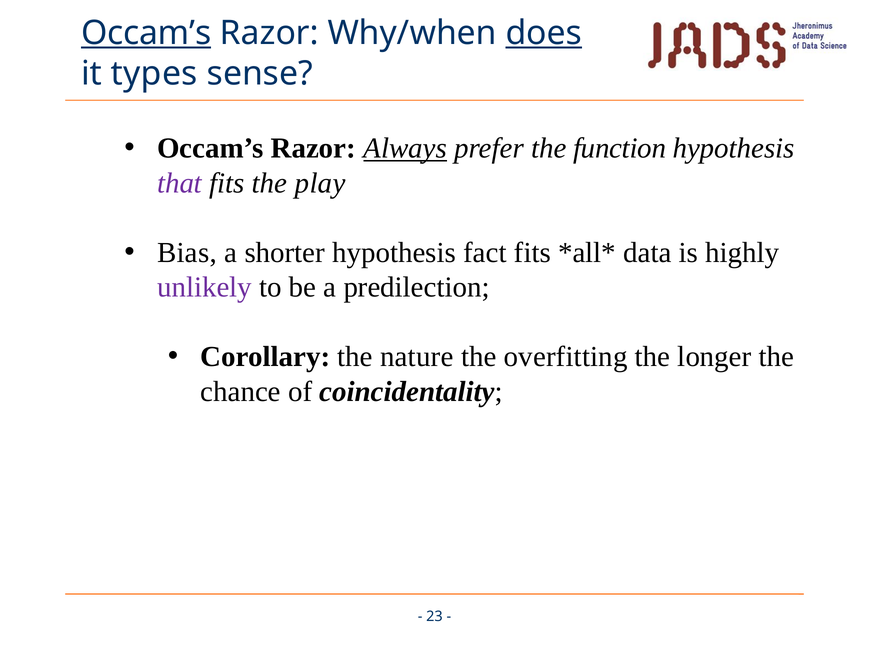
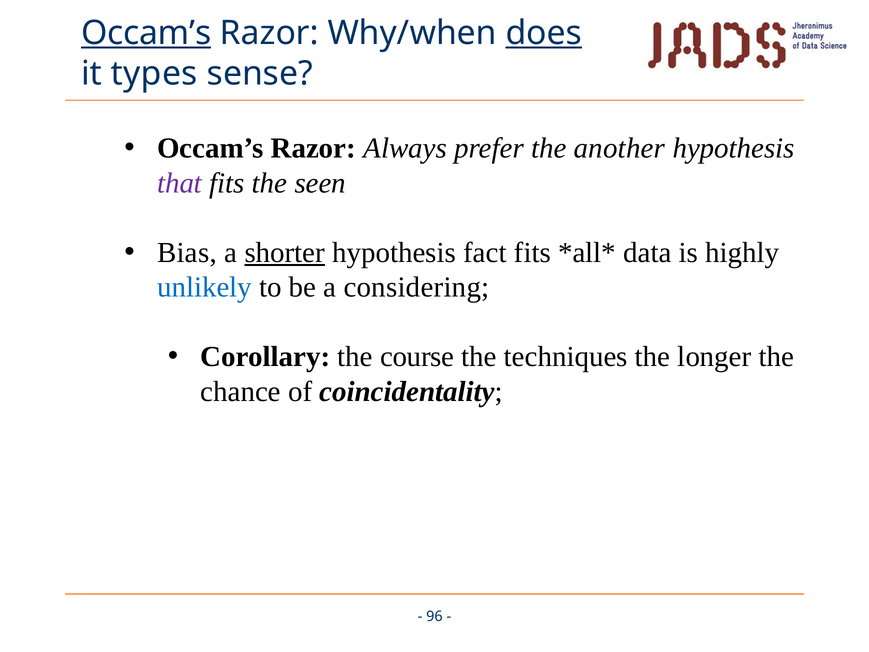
Always underline: present -> none
function: function -> another
play: play -> seen
shorter underline: none -> present
unlikely colour: purple -> blue
predilection: predilection -> considering
nature: nature -> course
overfitting: overfitting -> techniques
23: 23 -> 96
